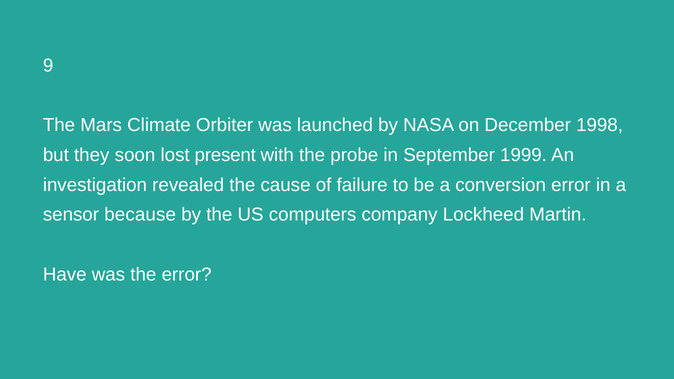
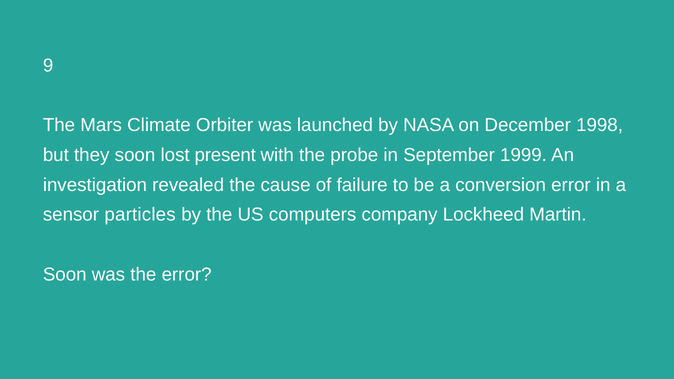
because: because -> particles
Have at (65, 275): Have -> Soon
